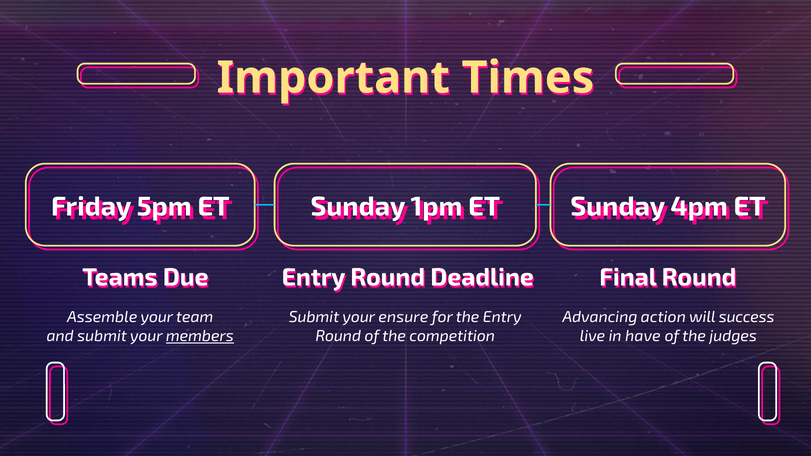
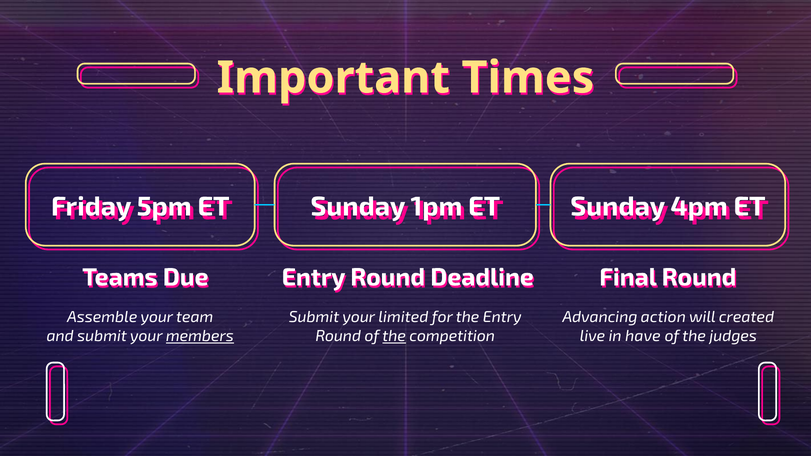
ensure: ensure -> limited
success: success -> created
the at (394, 336) underline: none -> present
